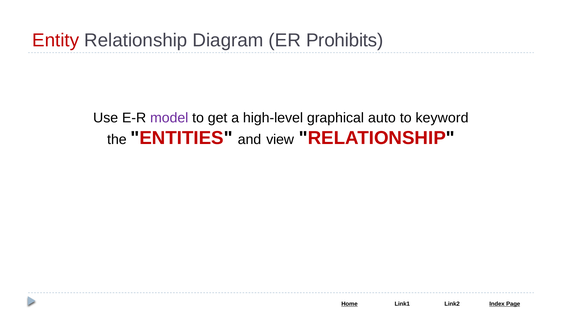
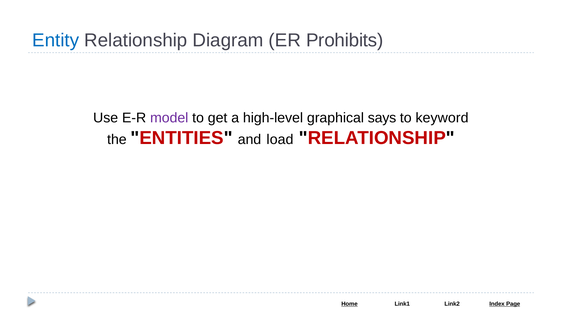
Entity colour: red -> blue
auto: auto -> says
view: view -> load
